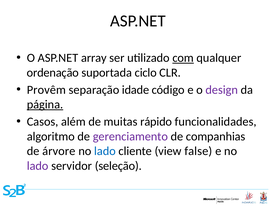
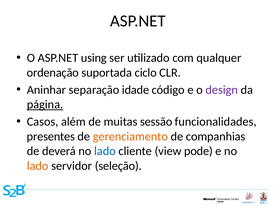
array: array -> using
com underline: present -> none
Provêm: Provêm -> Aninhar
rápido: rápido -> sessão
algoritmo: algoritmo -> presentes
gerenciamento colour: purple -> orange
árvore: árvore -> deverá
false: false -> pode
lado at (38, 166) colour: purple -> orange
